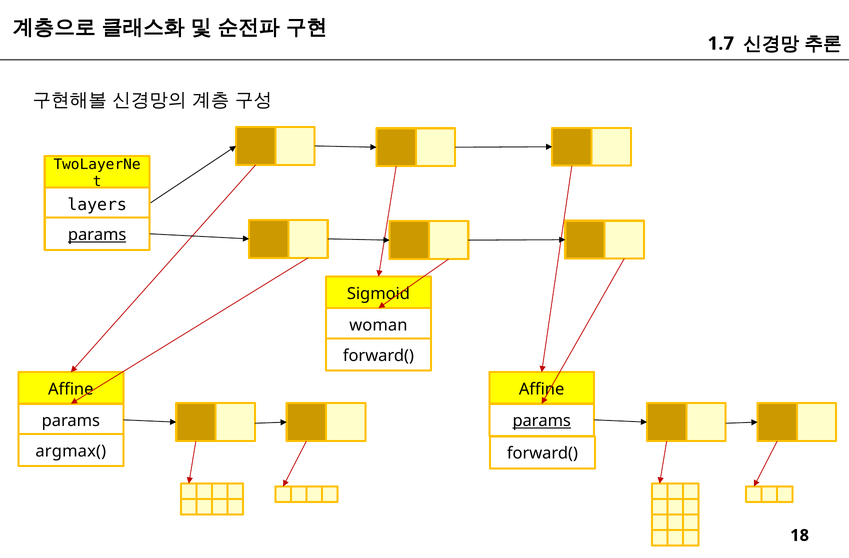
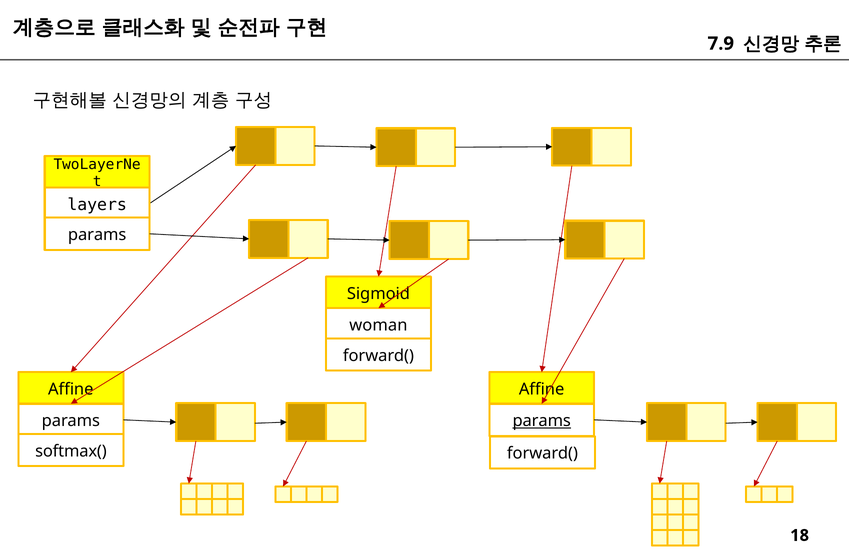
1.7: 1.7 -> 7.9
params at (97, 235) underline: present -> none
argmax(: argmax( -> softmax(
